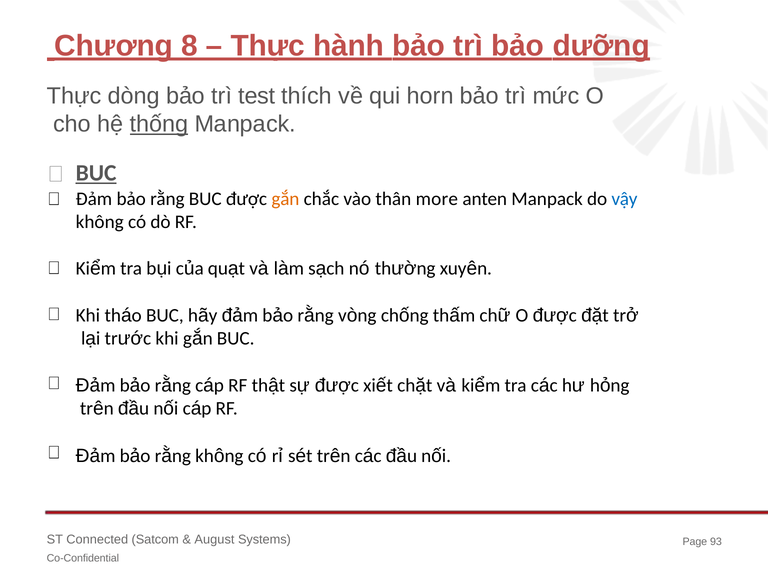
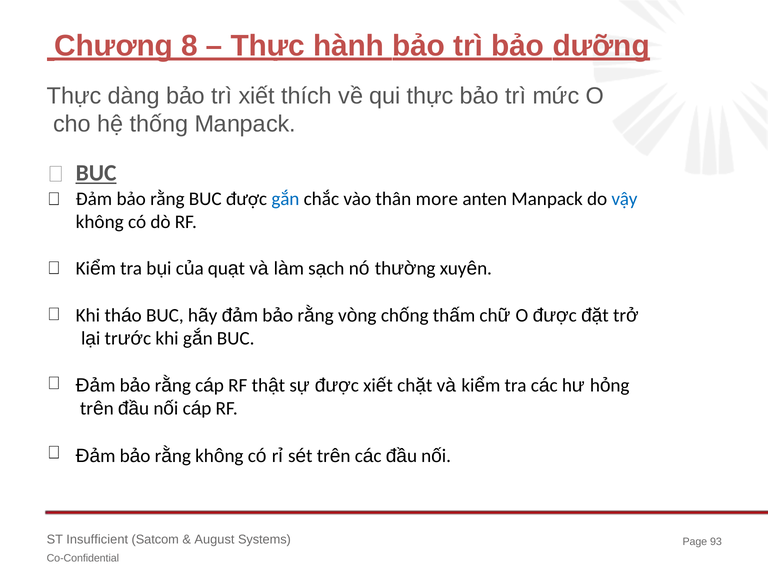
dòng: dòng -> dàng
trì test: test -> xiết
qui horn: horn -> thực
thống underline: present -> none
gắn at (285, 199) colour: orange -> blue
Connected: Connected -> Insufficient
